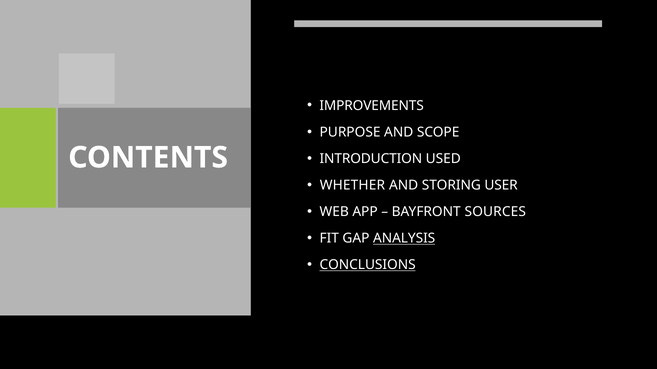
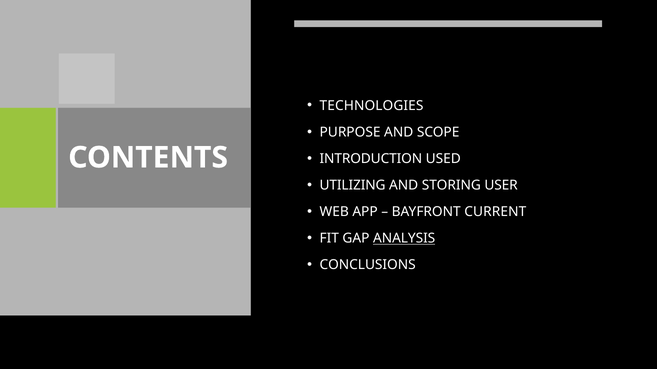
IMPROVEMENTS: IMPROVEMENTS -> TECHNOLOGIES
WHETHER: WHETHER -> UTILIZING
SOURCES: SOURCES -> CURRENT
CONCLUSIONS underline: present -> none
